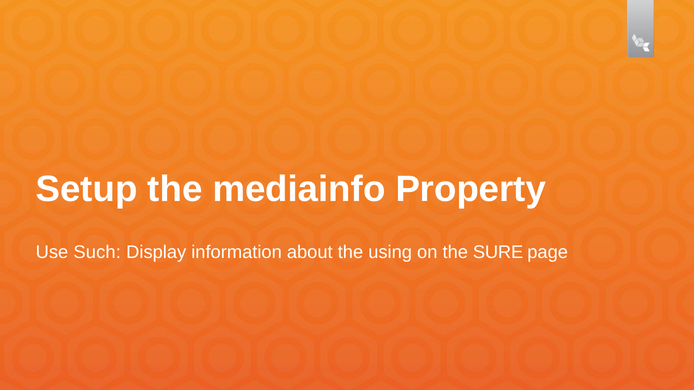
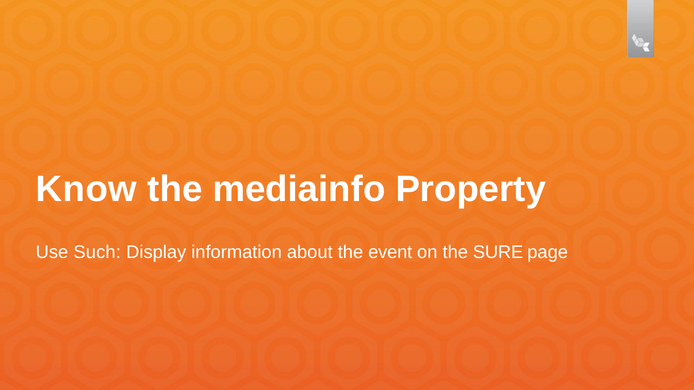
Setup: Setup -> Know
using: using -> event
